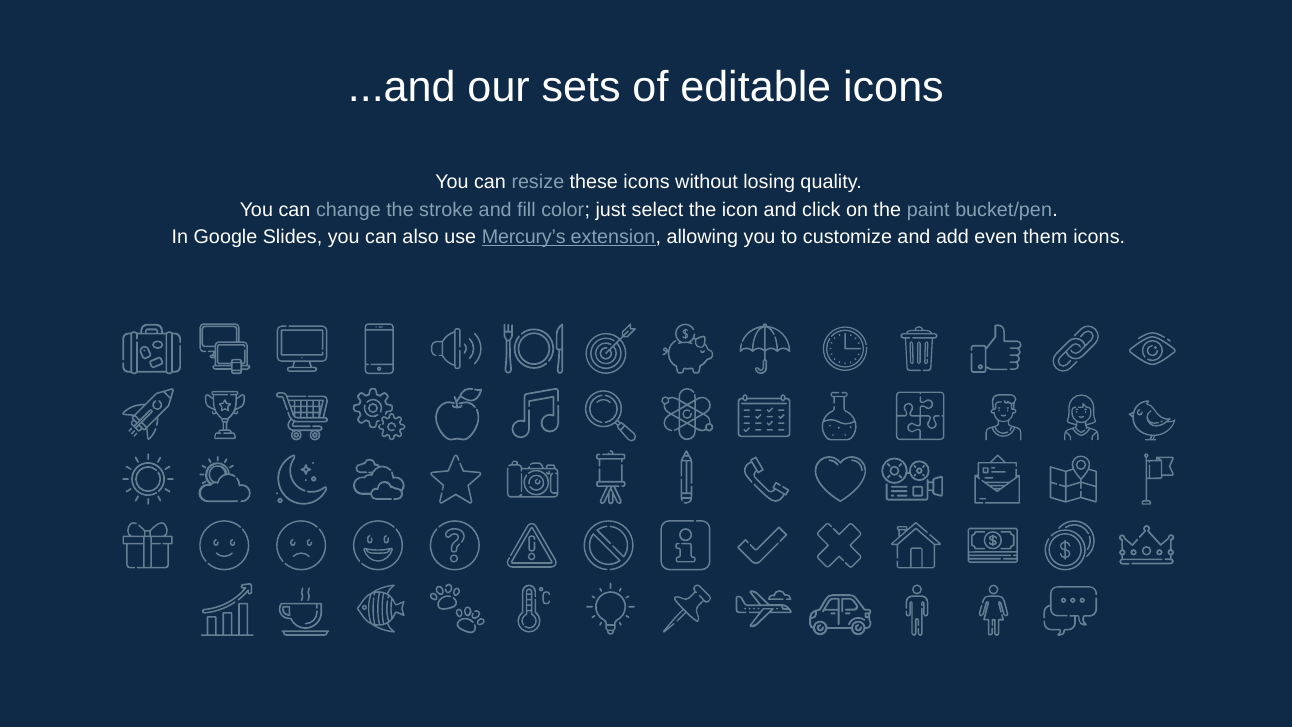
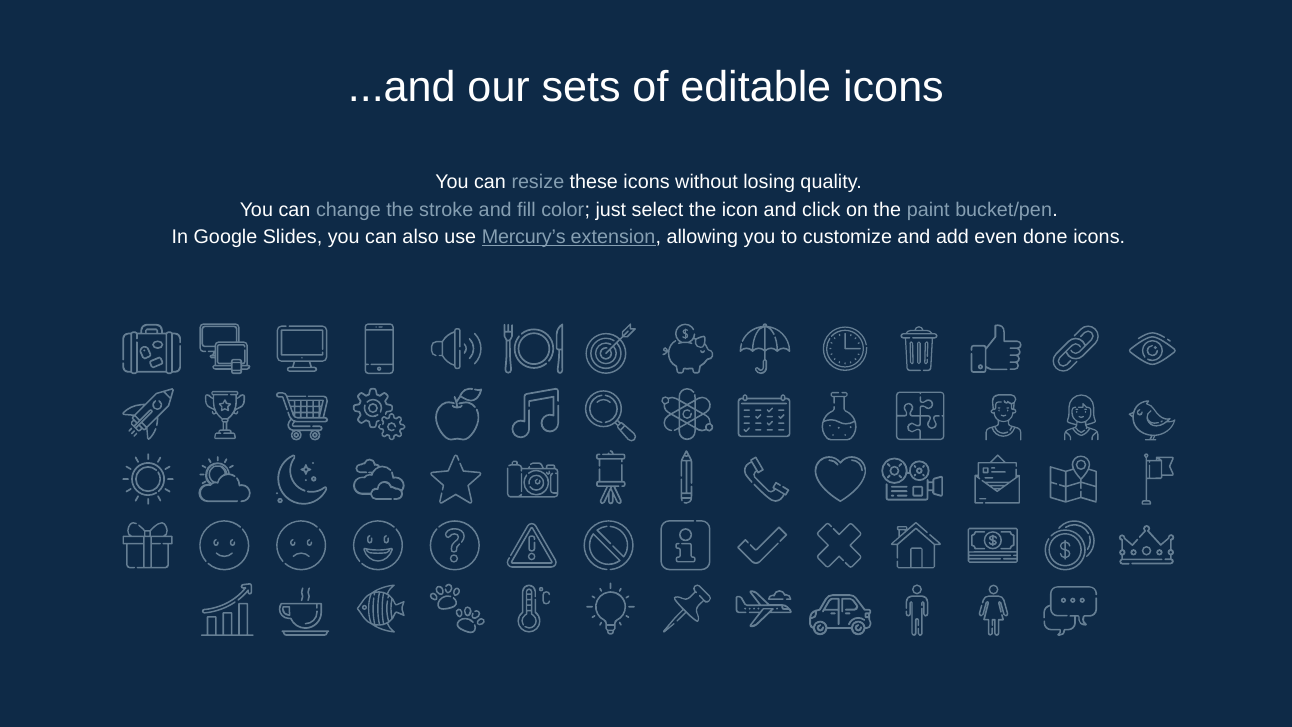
them: them -> done
